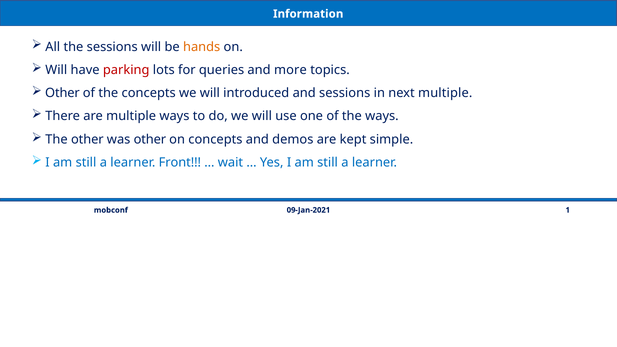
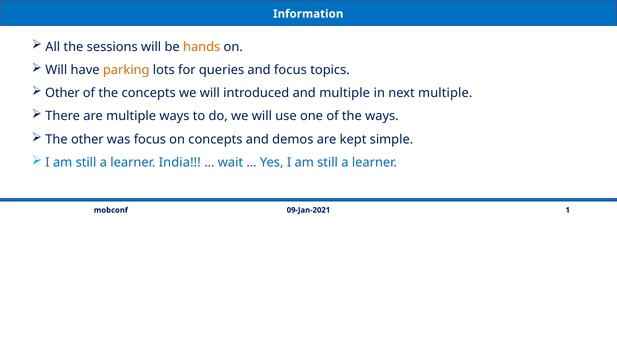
parking colour: red -> orange
and more: more -> focus
and sessions: sessions -> multiple
was other: other -> focus
Front: Front -> India
